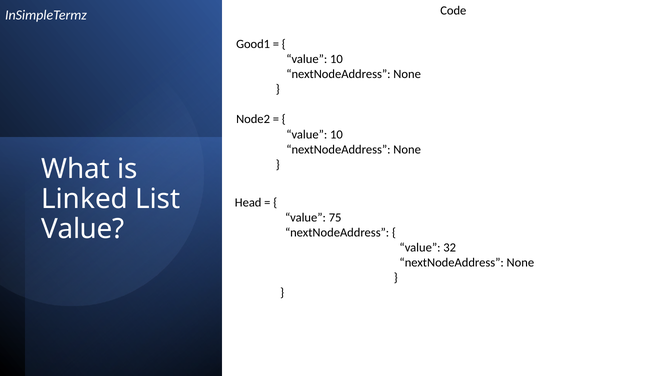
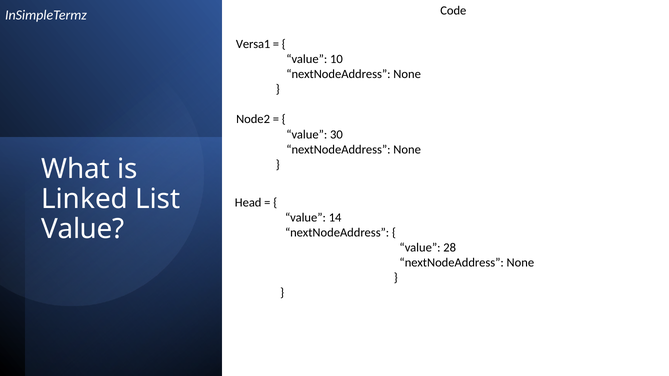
Good1: Good1 -> Versa1
10 at (336, 135): 10 -> 30
75: 75 -> 14
32: 32 -> 28
